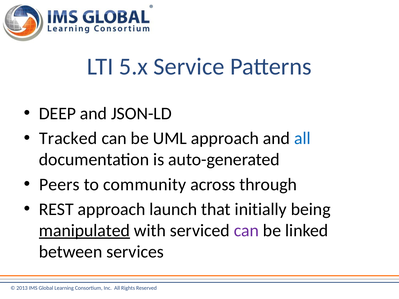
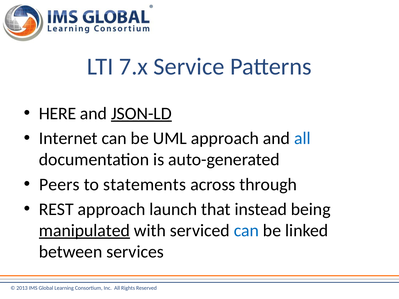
5.x: 5.x -> 7.x
DEEP: DEEP -> HERE
JSON-LD underline: none -> present
Tracked: Tracked -> Internet
community: community -> statements
initially: initially -> instead
can at (246, 231) colour: purple -> blue
